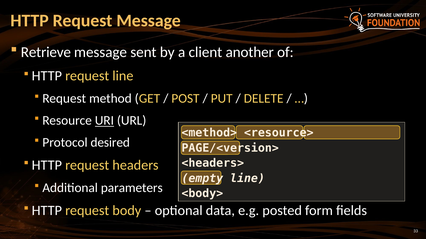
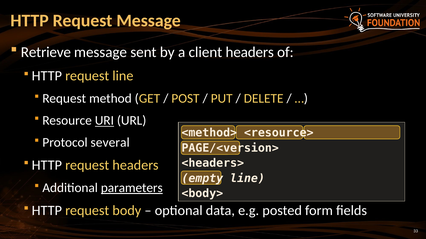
client another: another -> headers
desired: desired -> several
parameters underline: none -> present
